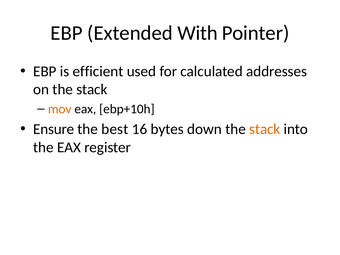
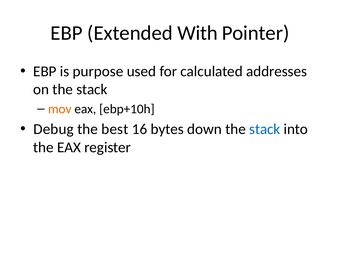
efficient: efficient -> purpose
Ensure: Ensure -> Debug
stack at (265, 129) colour: orange -> blue
